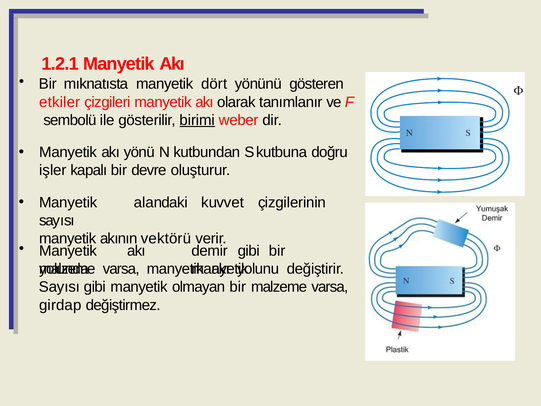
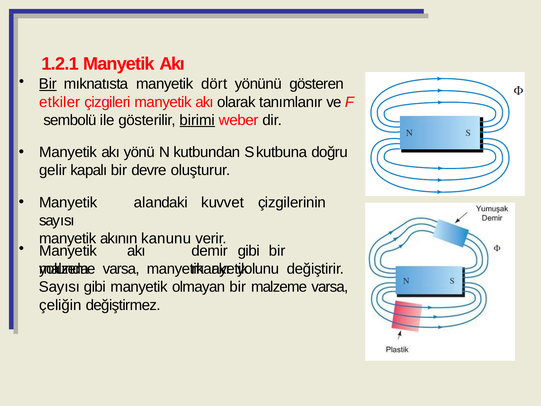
Bir at (48, 84) underline: none -> present
işler: işler -> gelir
vektörü: vektörü -> kanunu
girdap: girdap -> çeliğin
